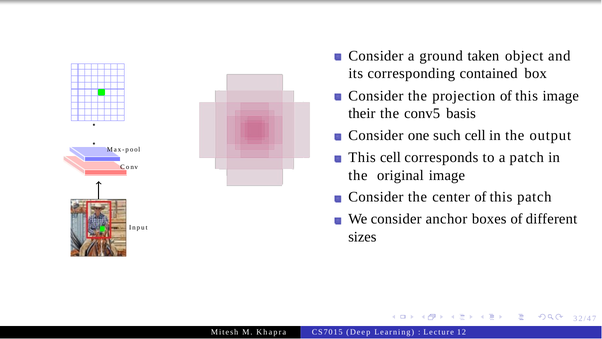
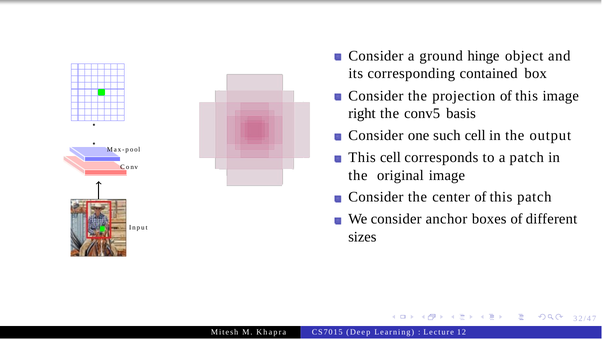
taken: taken -> hinge
their: their -> right
